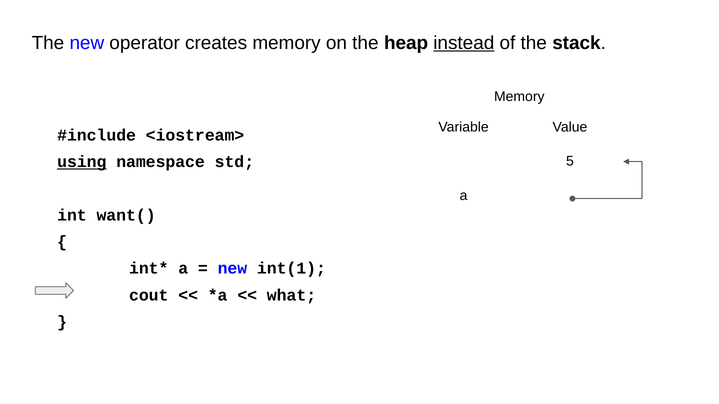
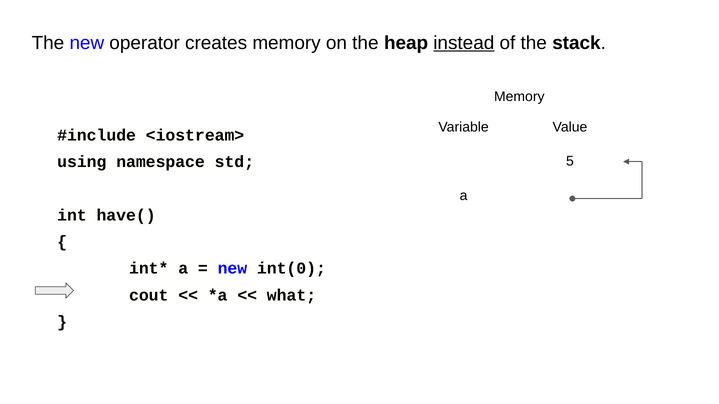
using underline: present -> none
want(: want( -> have(
int(1: int(1 -> int(0
